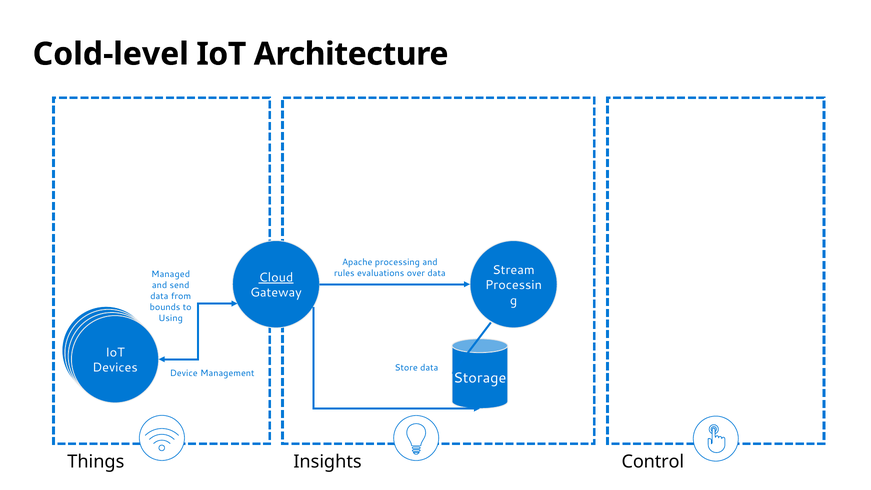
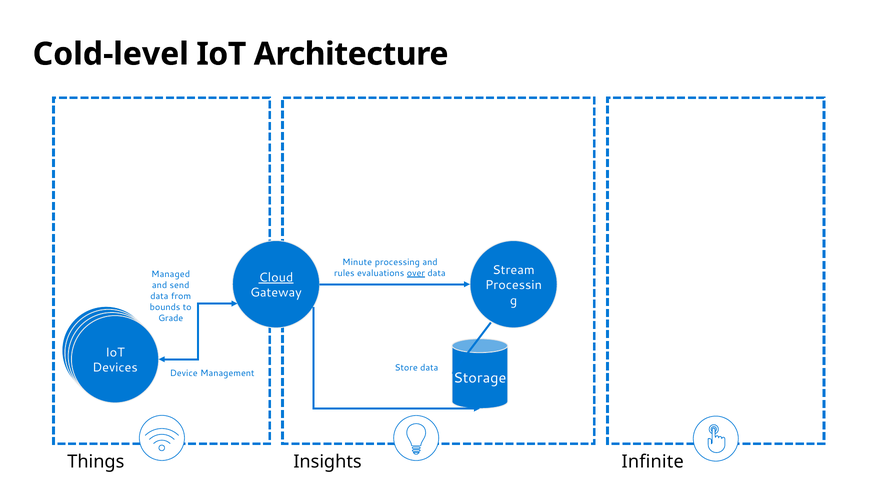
Apache: Apache -> Minute
over underline: none -> present
Using: Using -> Grade
Control: Control -> Infinite
